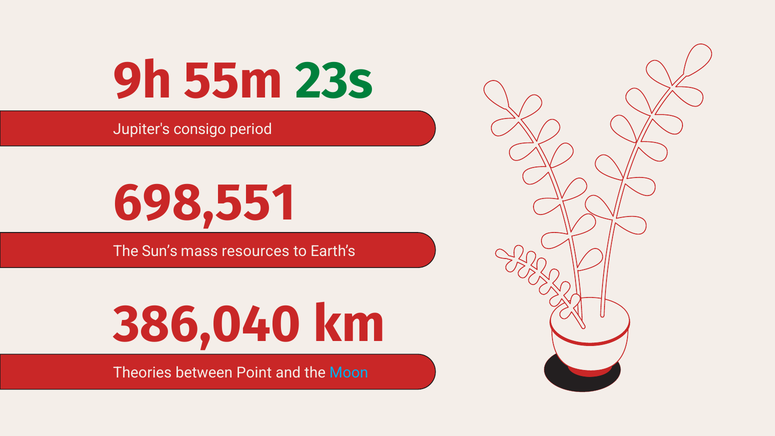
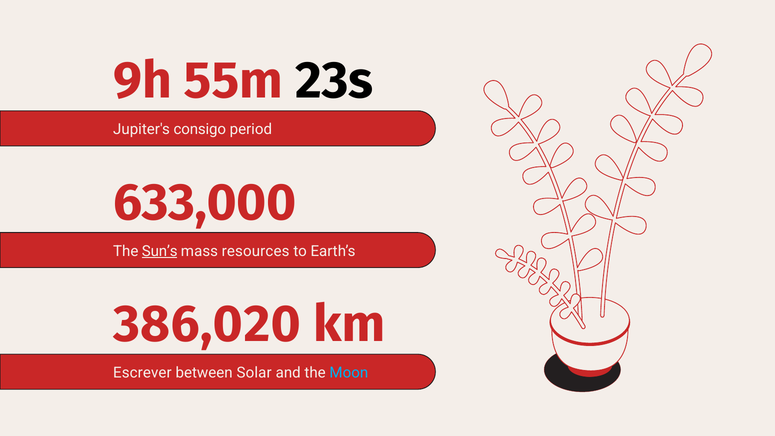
23s colour: green -> black
698,551: 698,551 -> 633,000
Sun’s underline: none -> present
386,040: 386,040 -> 386,020
Theories: Theories -> Escrever
Point: Point -> Solar
